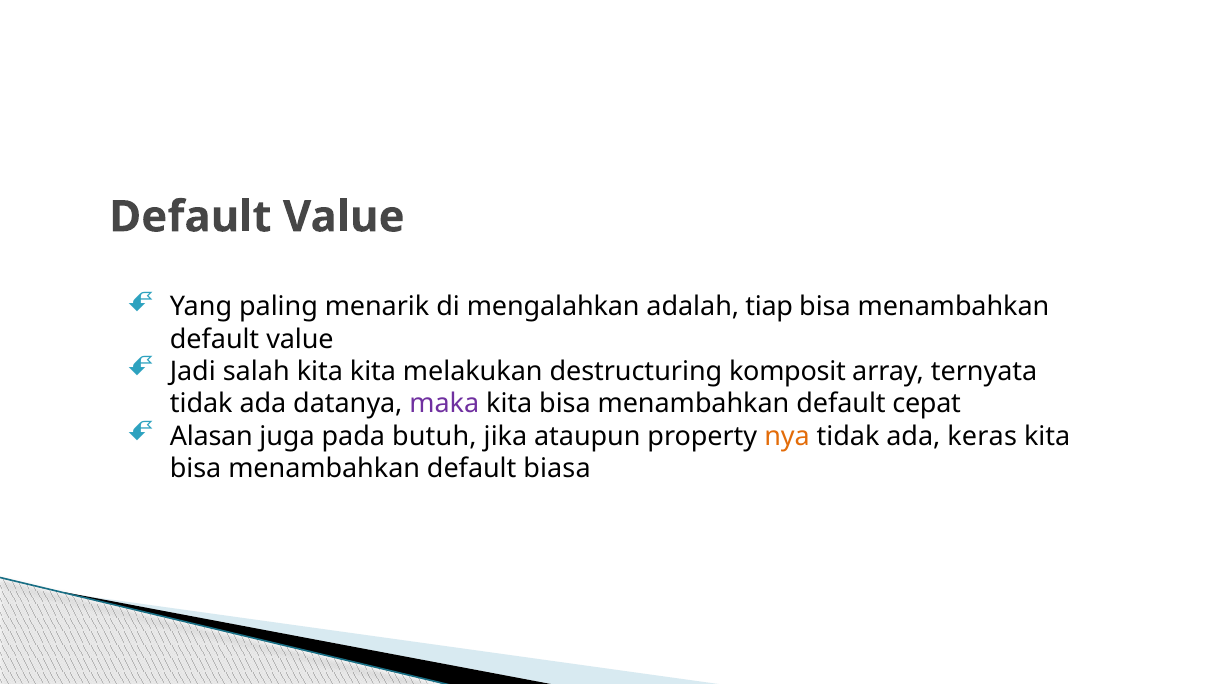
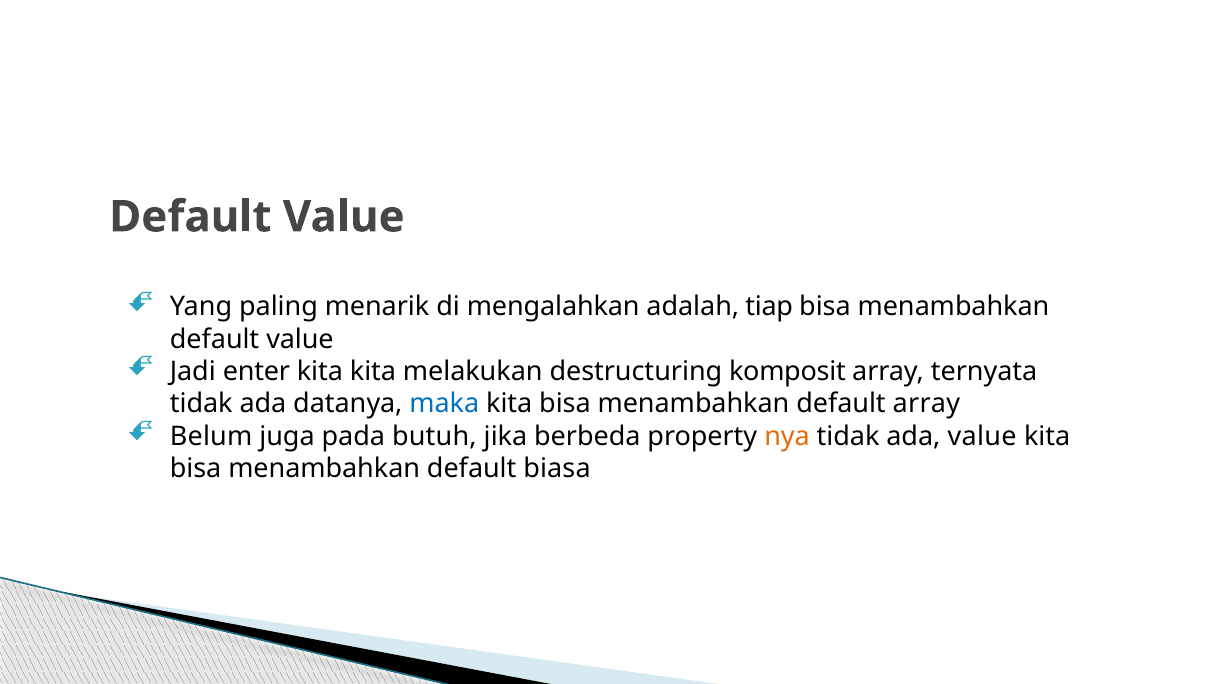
salah: salah -> enter
maka colour: purple -> blue
default cepat: cepat -> array
Alasan: Alasan -> Belum
ataupun: ataupun -> berbeda
ada keras: keras -> value
